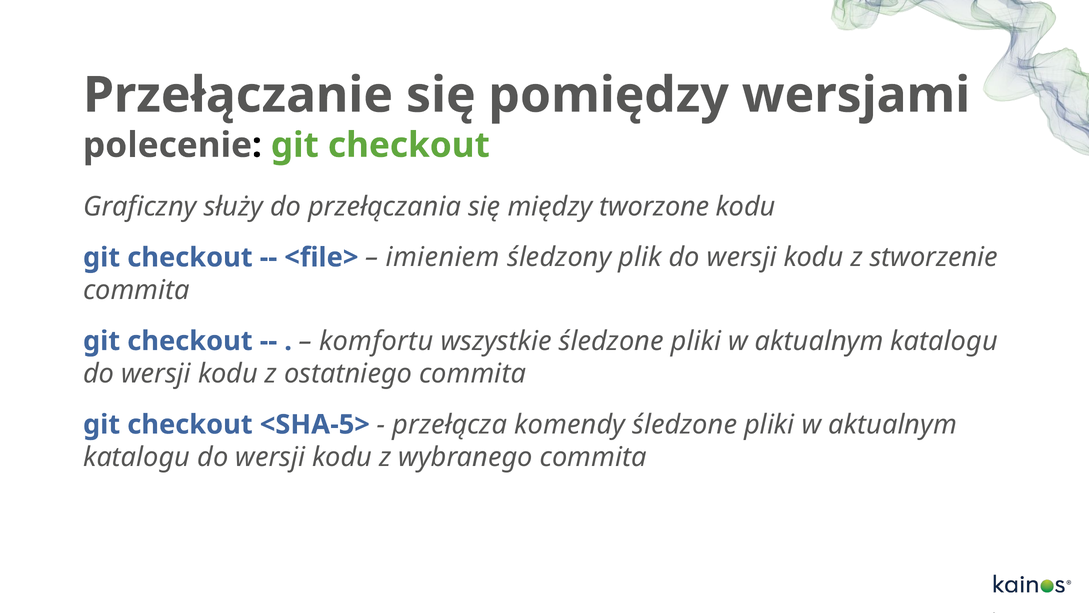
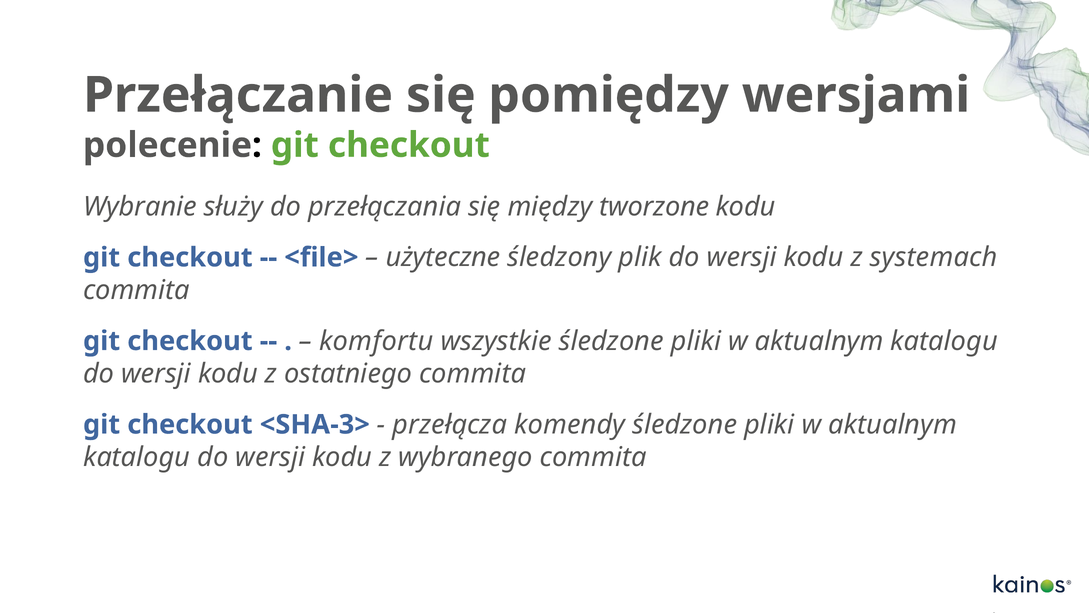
Graficzny: Graficzny -> Wybranie
imieniem: imieniem -> użyteczne
stworzenie: stworzenie -> systemach
<SHA-5>: <SHA-5> -> <SHA-3>
